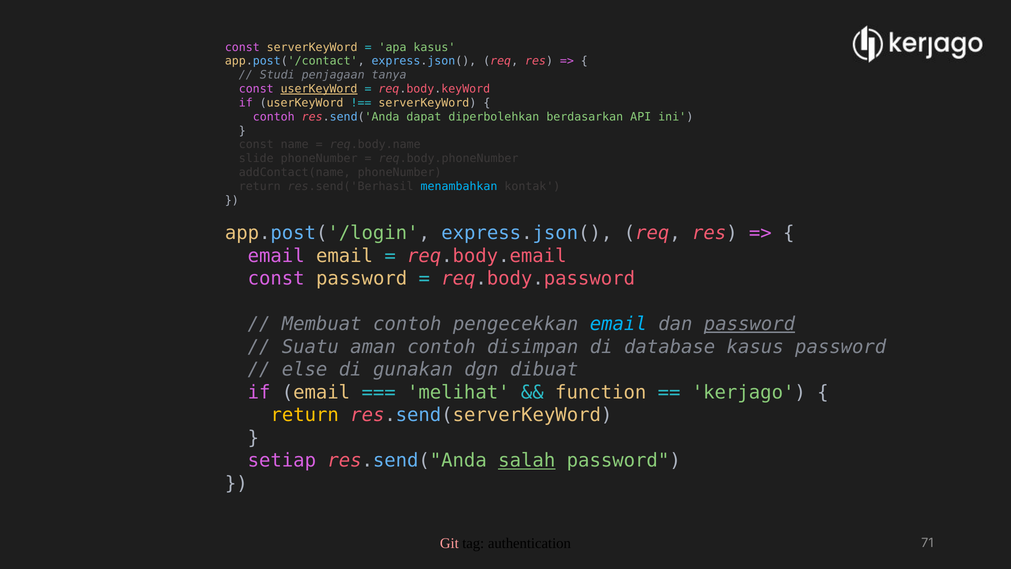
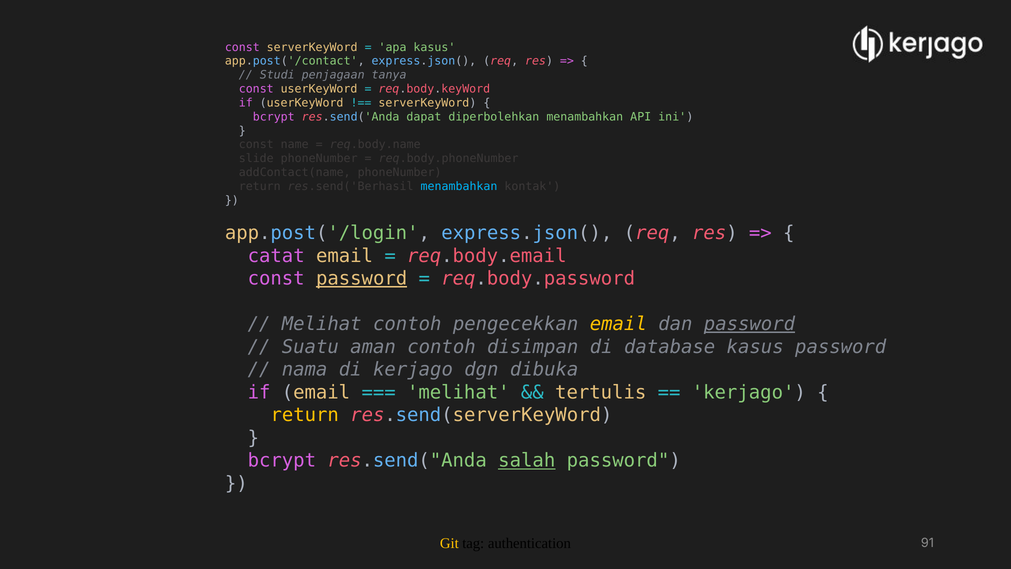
userKeyWord at (319, 89) underline: present -> none
contoh at (274, 117): contoh -> bcrypt
diperbolehkan berdasarkan: berdasarkan -> menambahkan
email at (276, 256): email -> catat
password at (362, 278) underline: none -> present
Membuat at (322, 324): Membuat -> Melihat
email at (618, 324) colour: light blue -> yellow
else: else -> nama
di gunakan: gunakan -> kerjago
dibuat: dibuat -> dibuka
function: function -> tertulis
setiap at (282, 460): setiap -> bcrypt
Git colour: pink -> yellow
71: 71 -> 91
